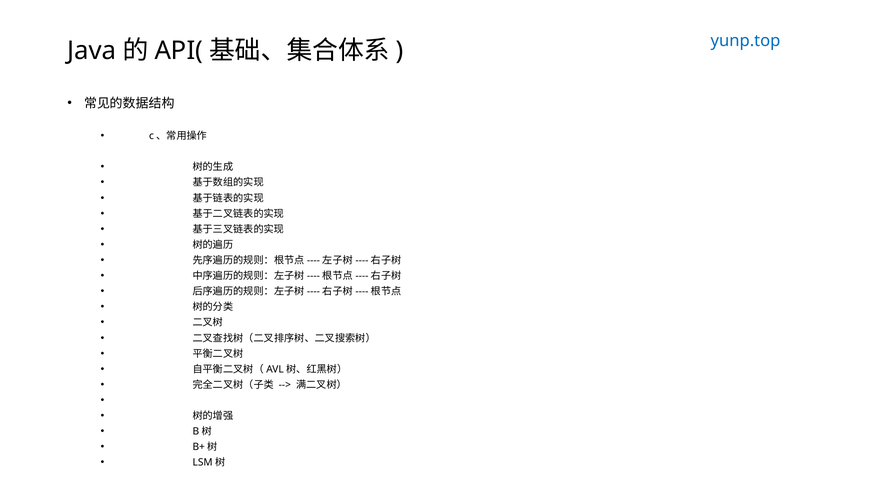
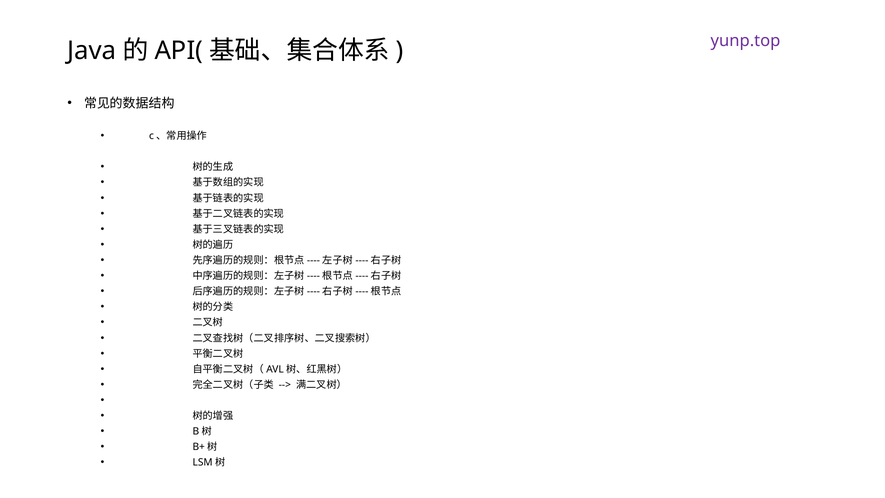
yunp.top colour: blue -> purple
